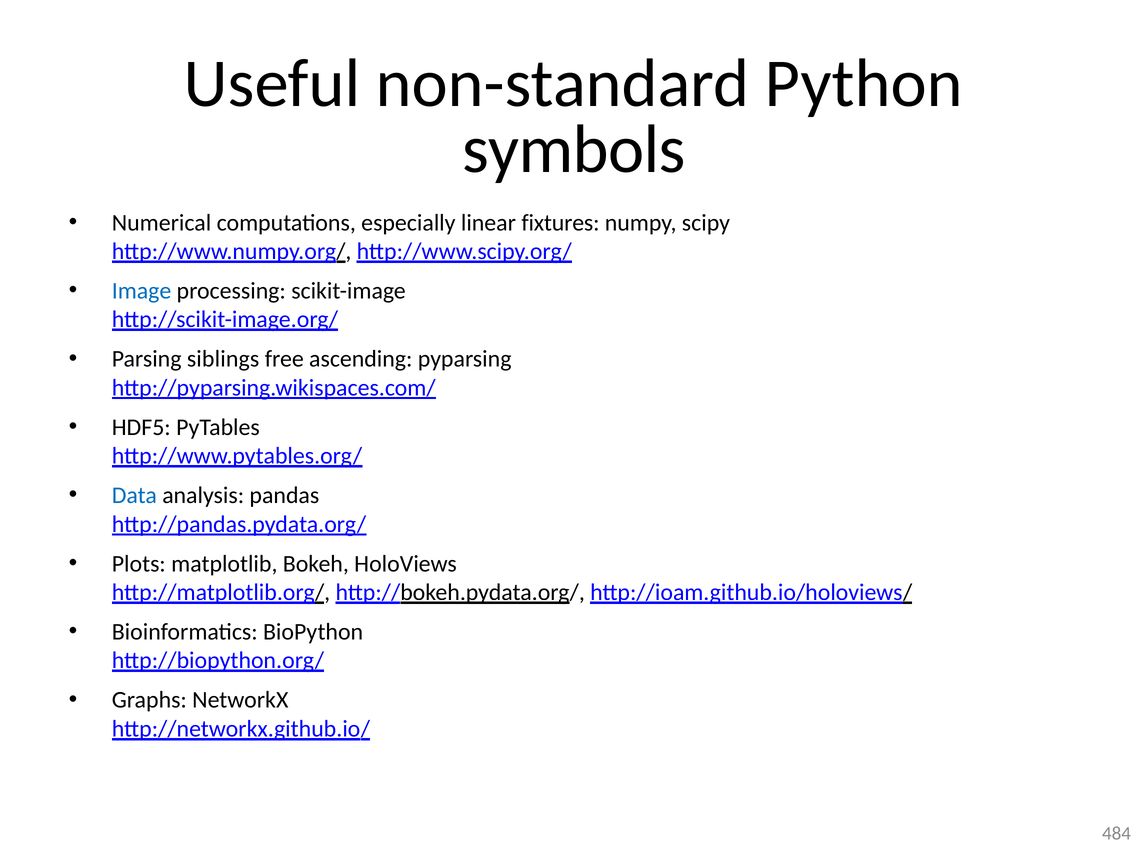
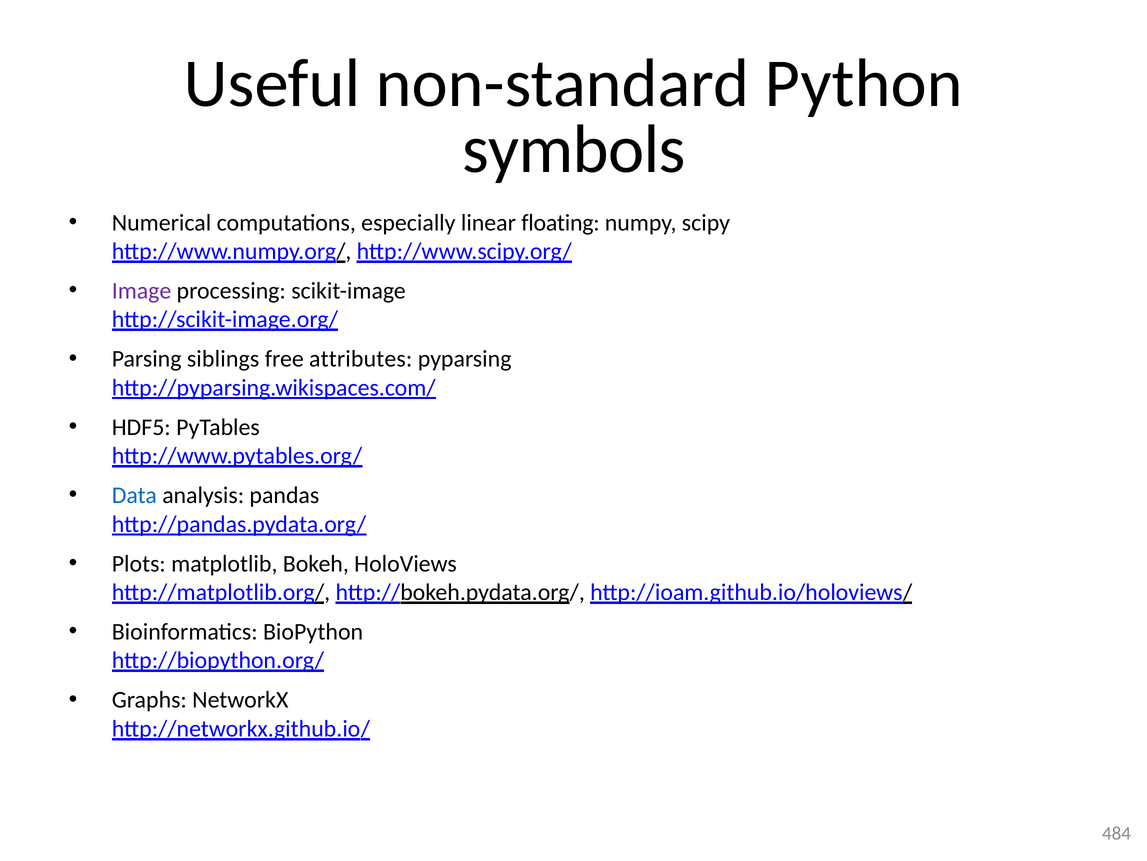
fixtures: fixtures -> floating
Image colour: blue -> purple
ascending: ascending -> attributes
